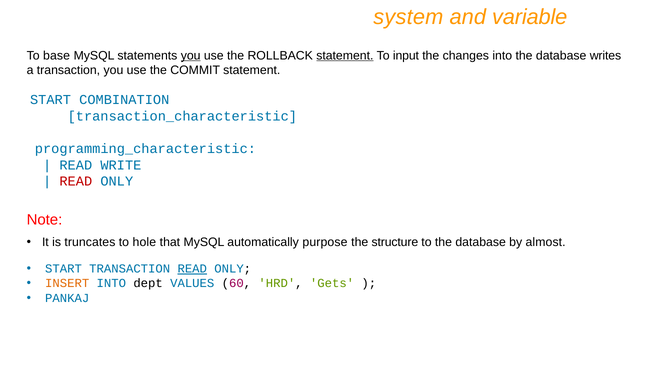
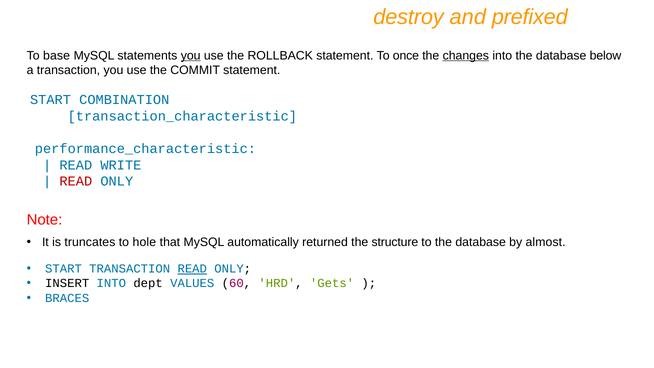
system: system -> destroy
variable: variable -> prefixed
statement at (345, 56) underline: present -> none
input: input -> once
changes underline: none -> present
writes: writes -> below
programming_characteristic: programming_characteristic -> performance_characteristic
purpose: purpose -> returned
INSERT colour: orange -> black
PANKAJ: PANKAJ -> BRACES
